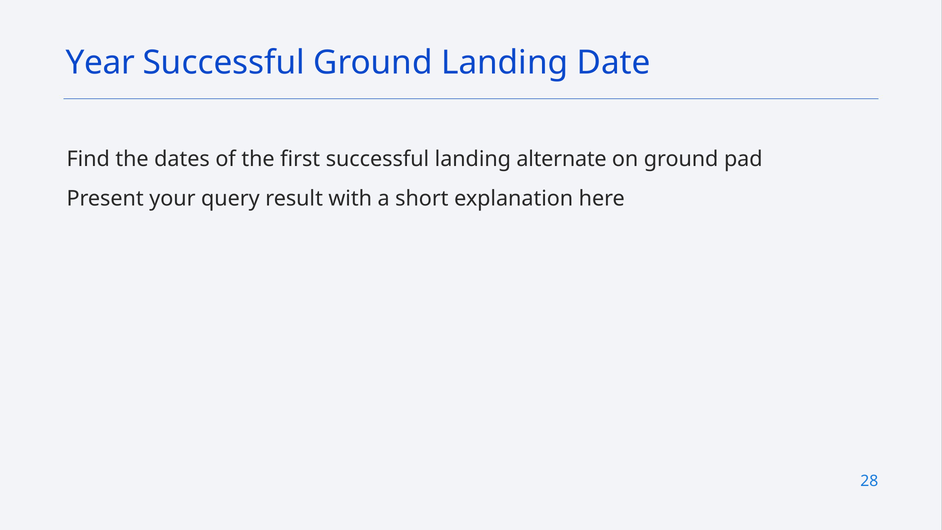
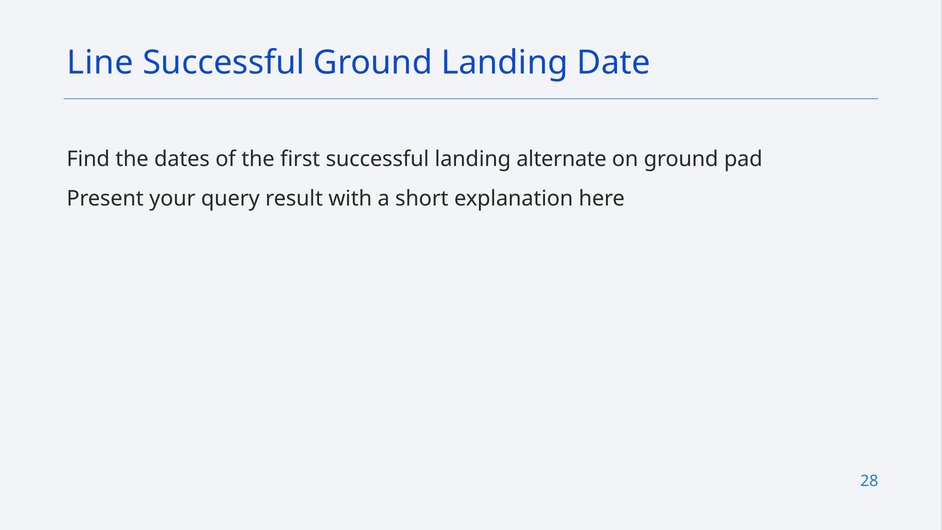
Year: Year -> Line
